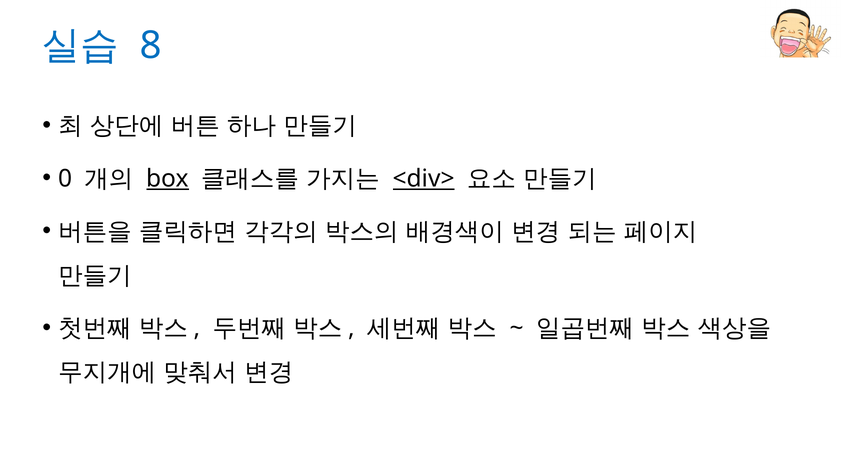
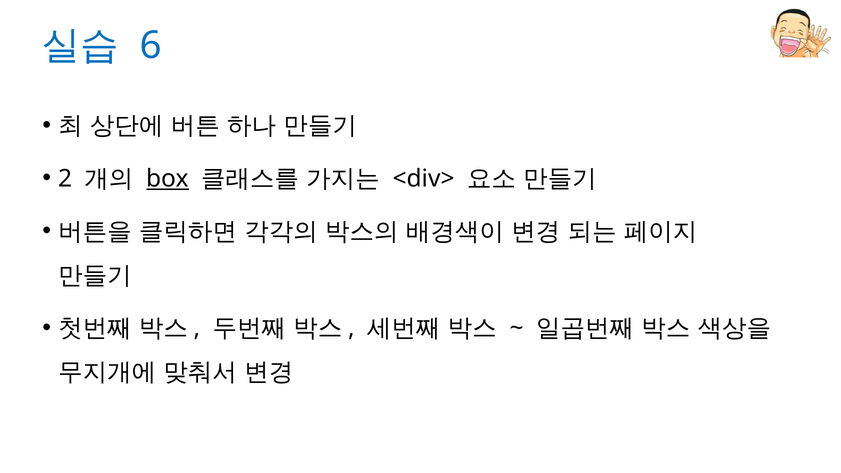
8: 8 -> 6
0: 0 -> 2
<div> underline: present -> none
